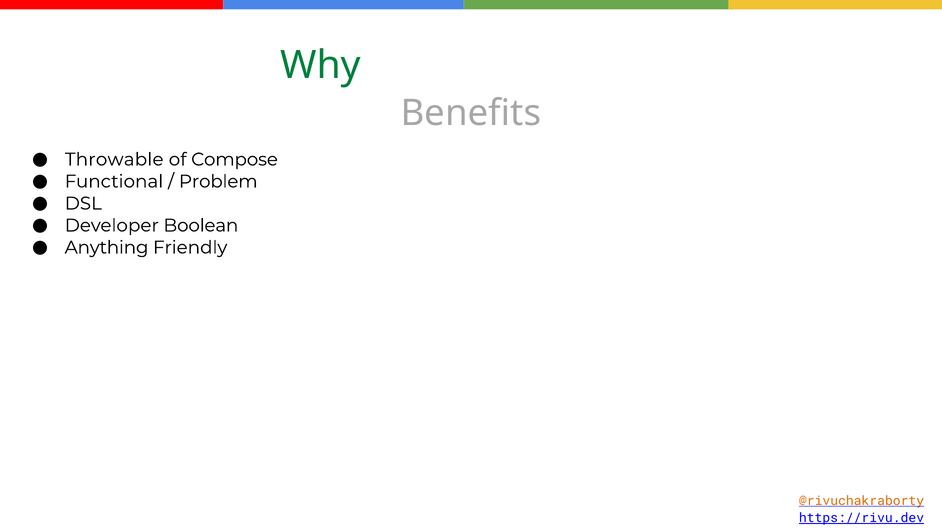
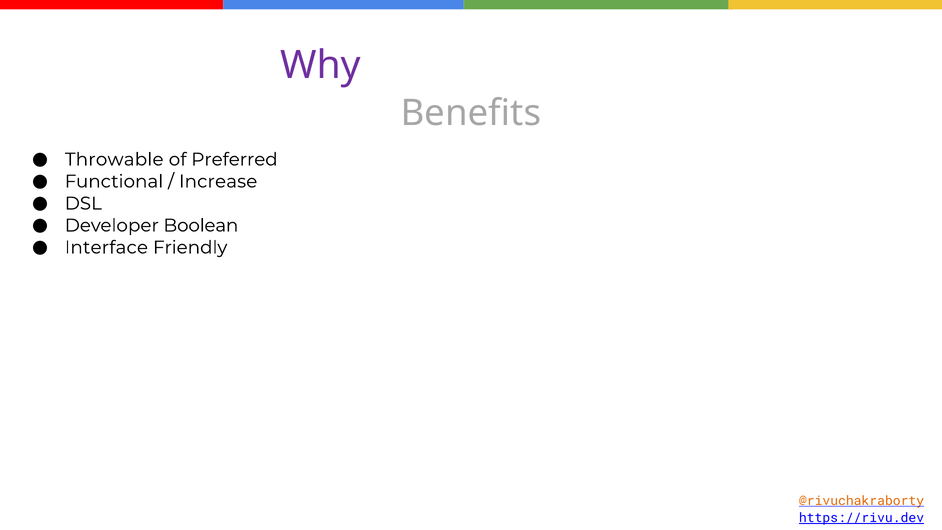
Why colour: green -> purple
Compose: Compose -> Preferred
Problem: Problem -> Increase
Anything: Anything -> Interface
